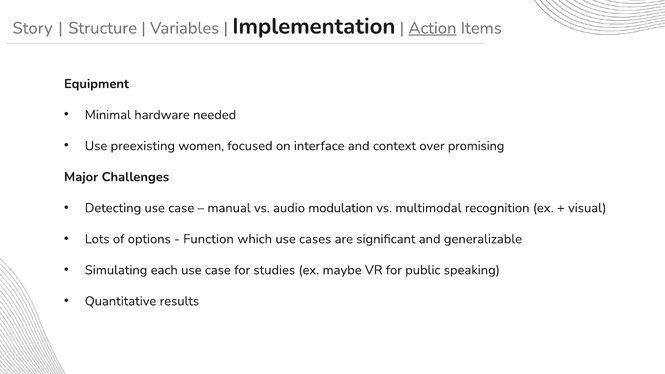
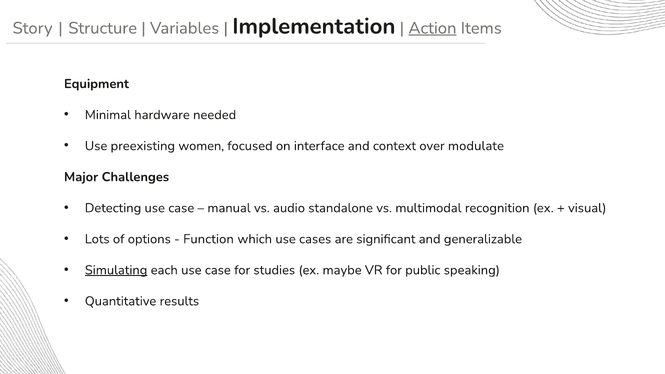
promising: promising -> modulate
modulation: modulation -> standalone
Simulating underline: none -> present
